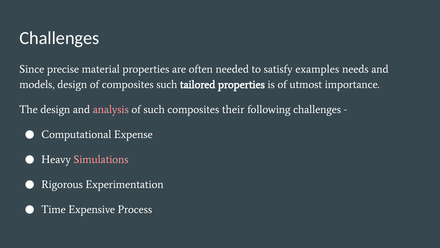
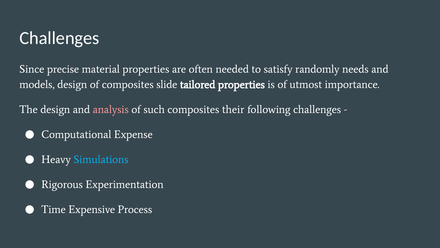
examples: examples -> randomly
composites such: such -> slide
Simulations colour: pink -> light blue
